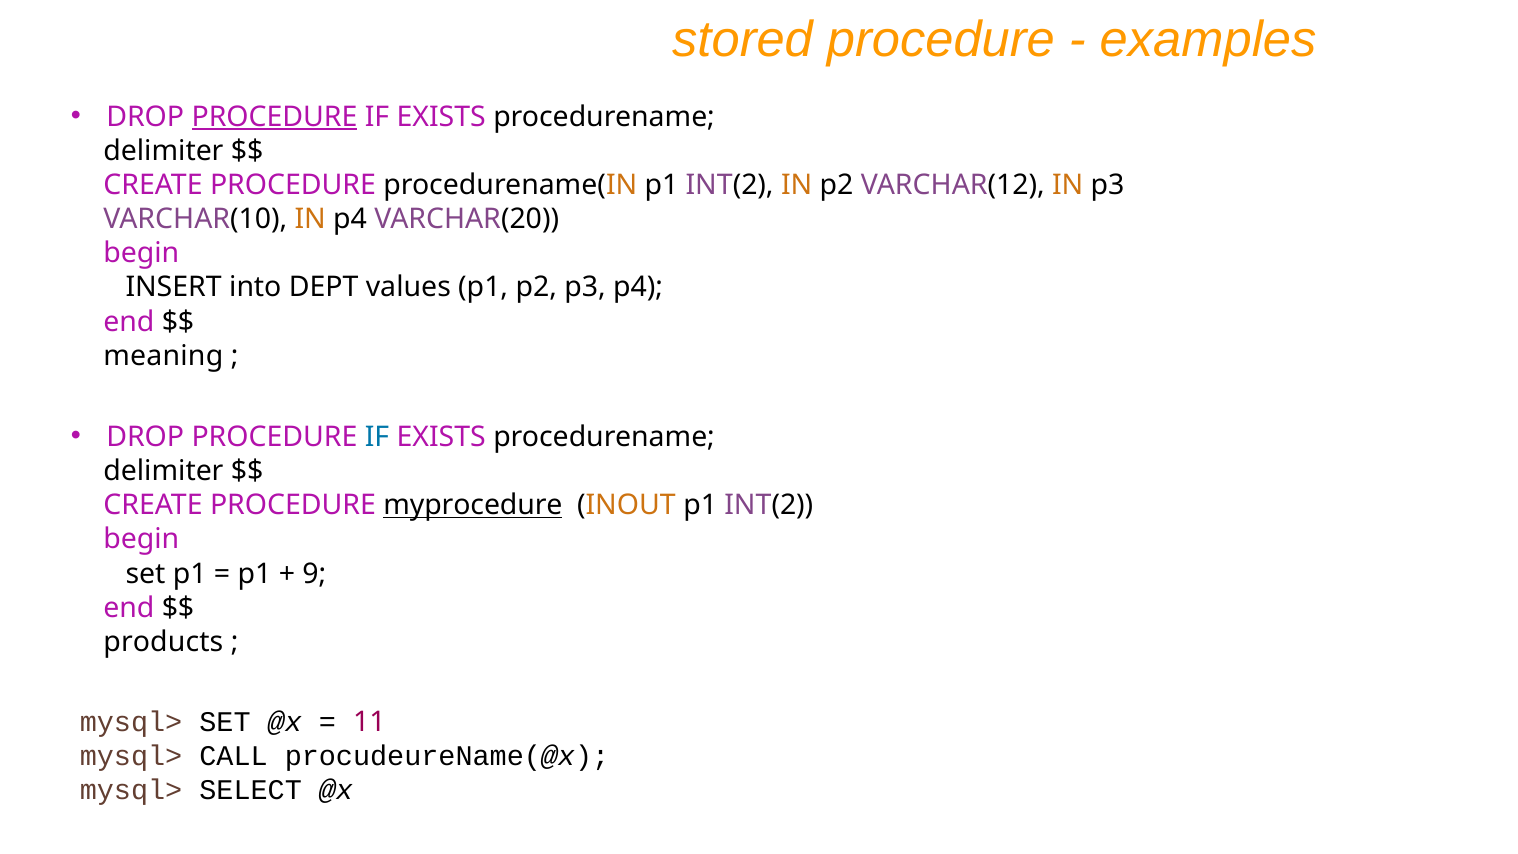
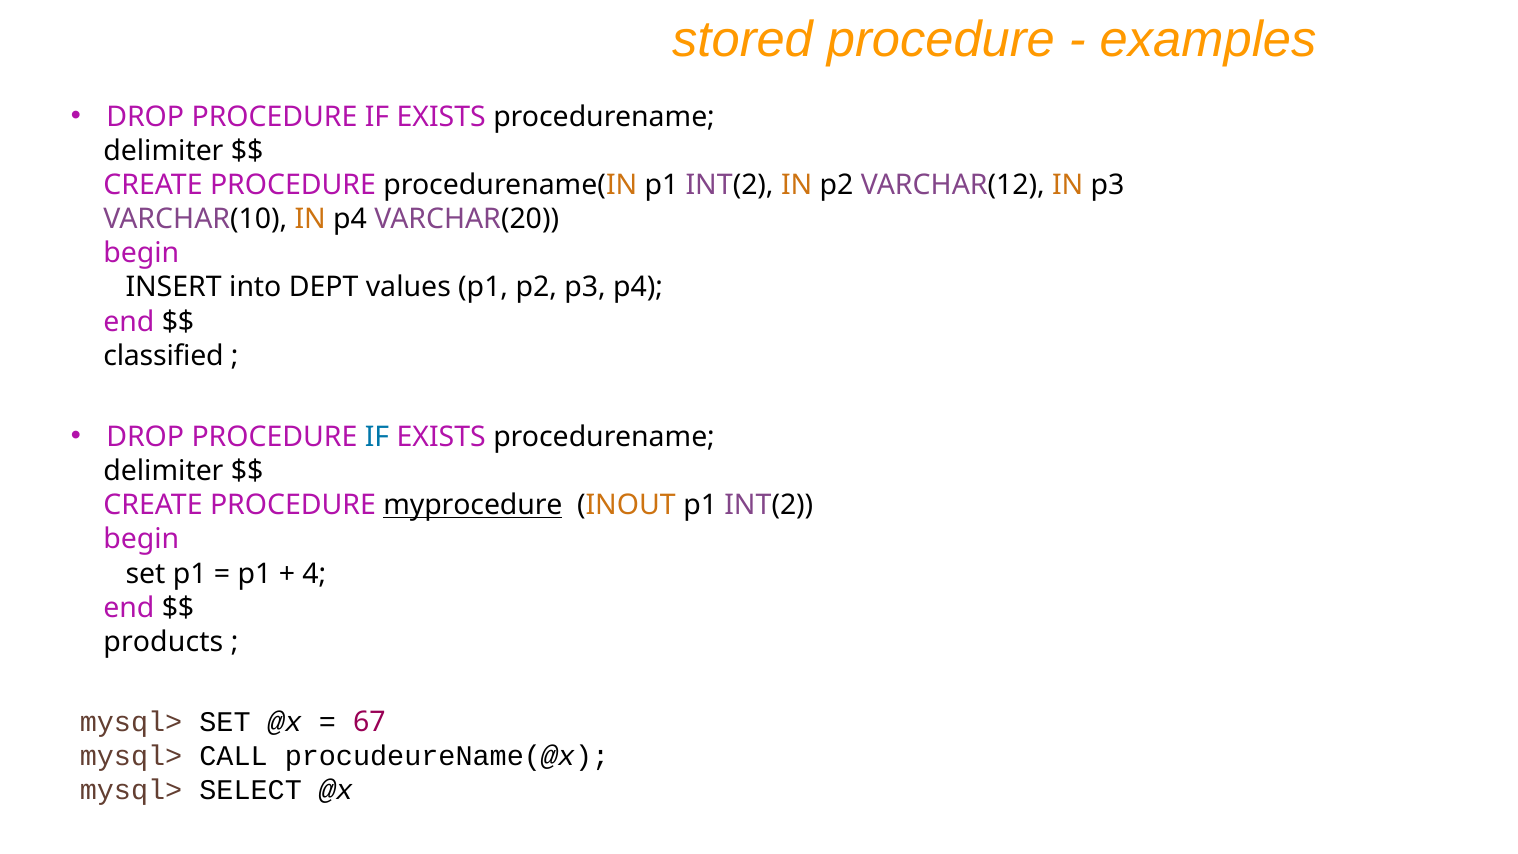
PROCEDURE at (275, 117) underline: present -> none
meaning: meaning -> classified
9: 9 -> 4
11: 11 -> 67
